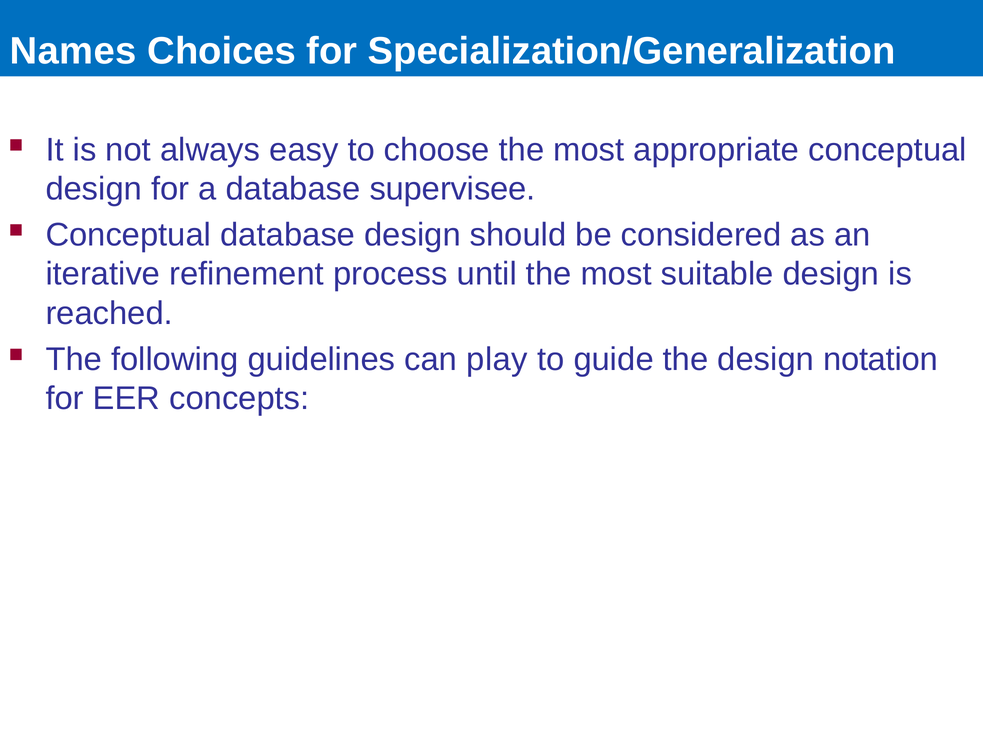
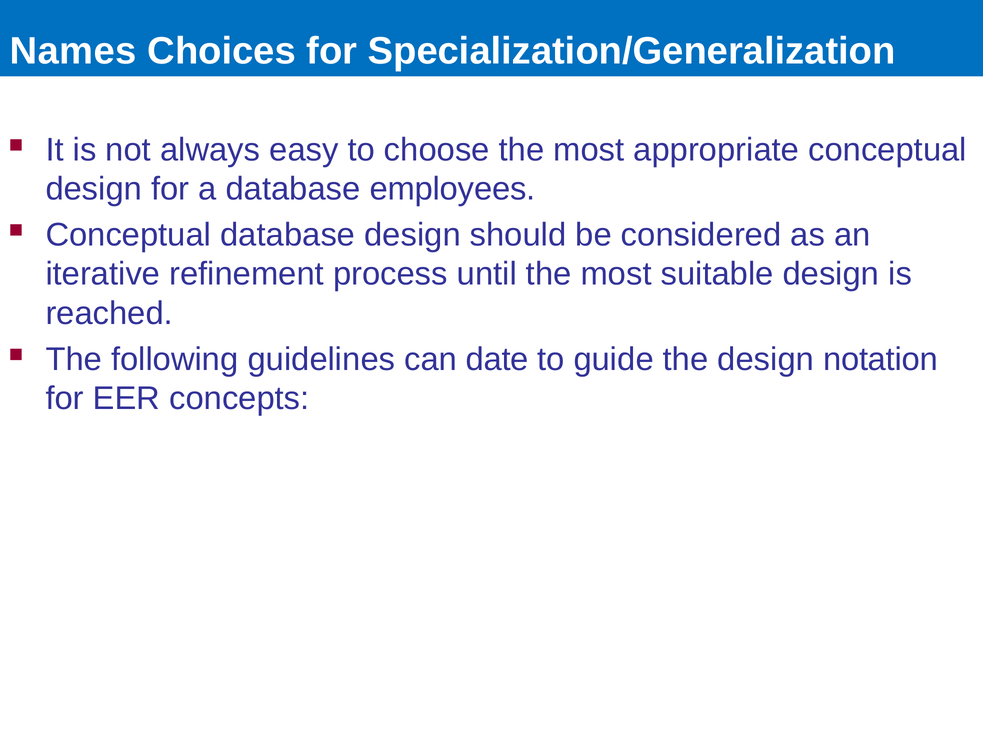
supervisee: supervisee -> employees
play: play -> date
